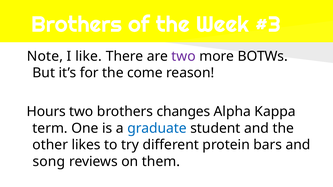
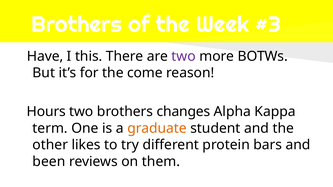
Note: Note -> Have
like: like -> this
graduate colour: blue -> orange
song: song -> been
